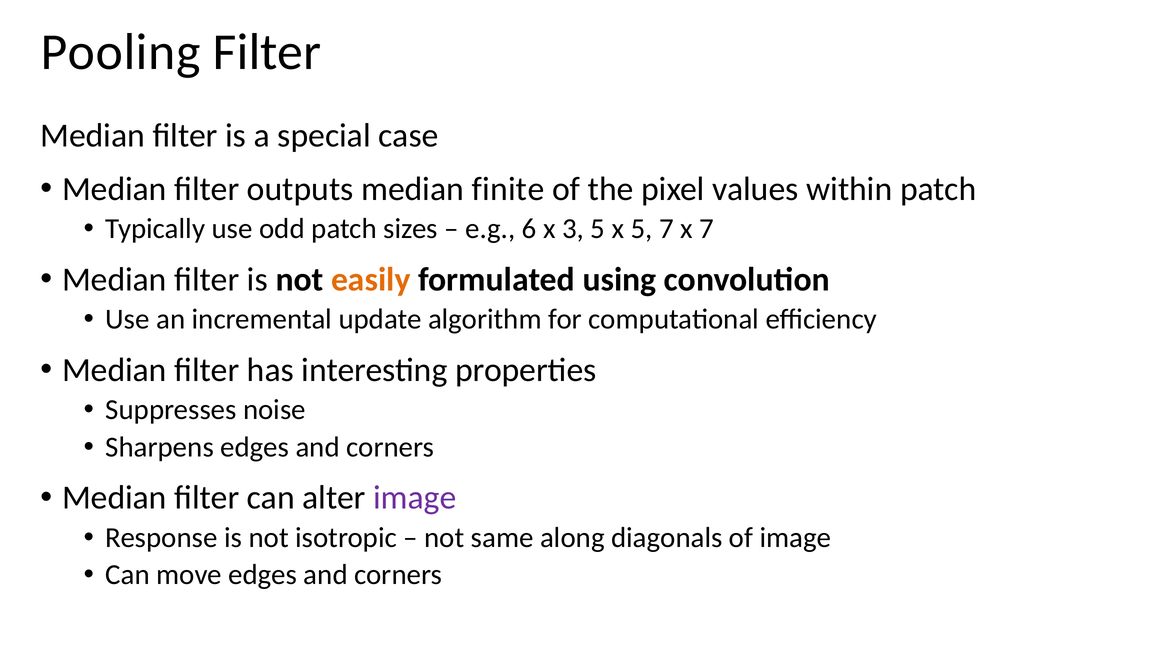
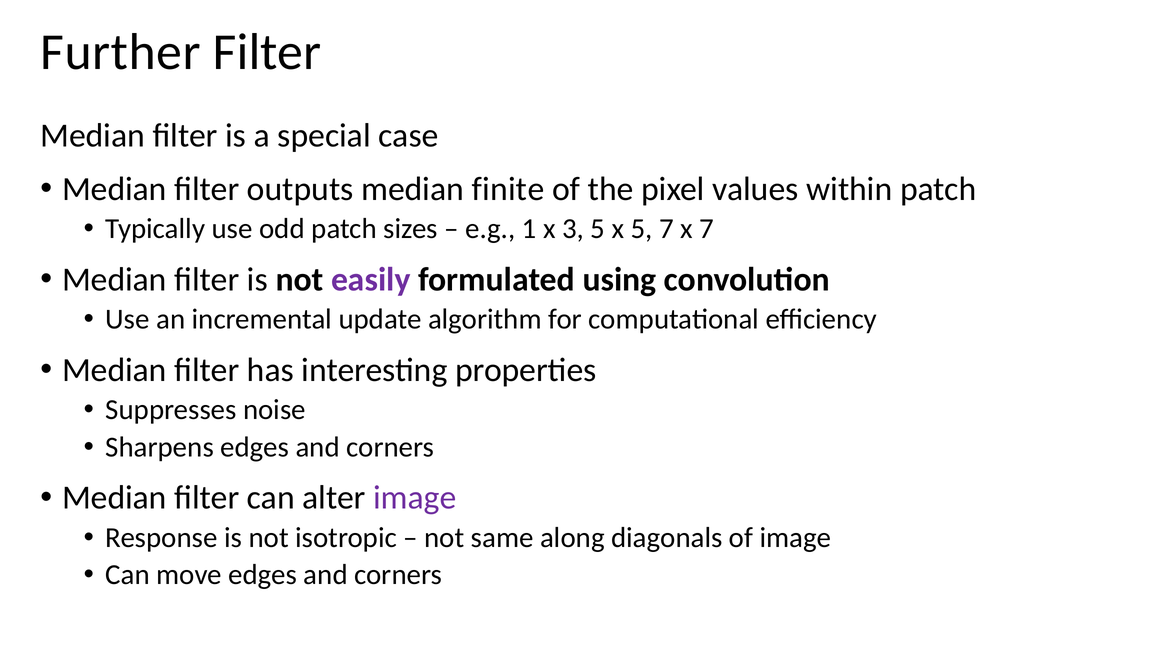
Pooling: Pooling -> Further
6: 6 -> 1
easily colour: orange -> purple
